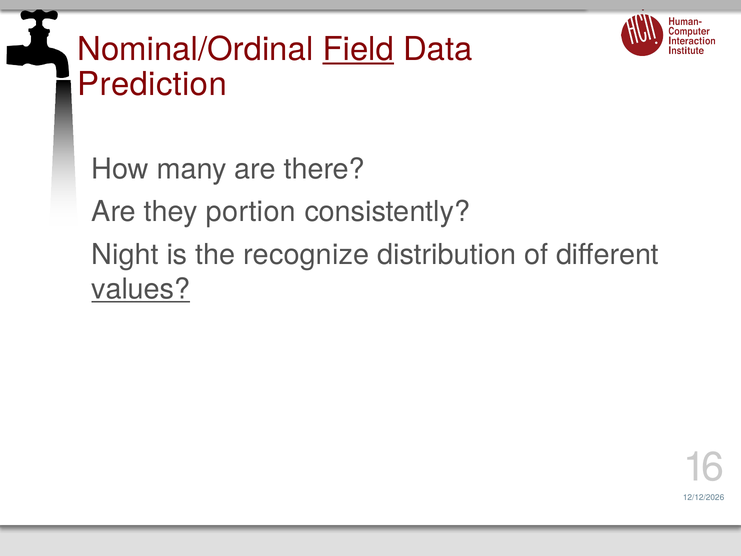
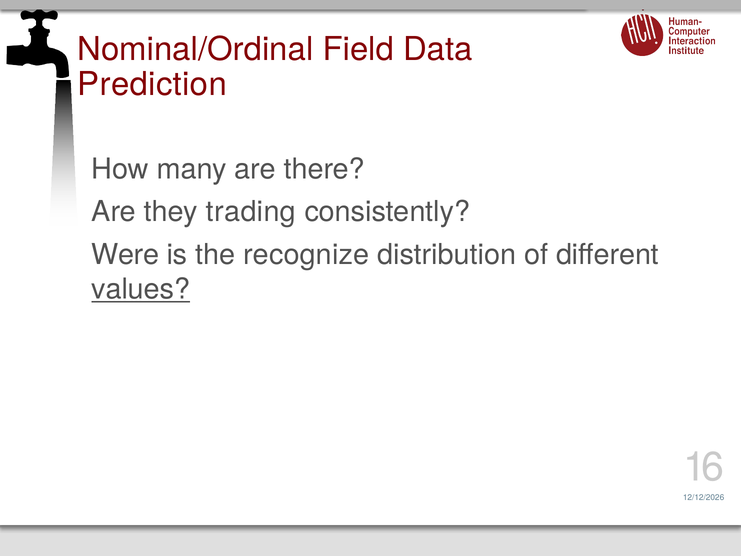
Field underline: present -> none
portion: portion -> trading
Night: Night -> Were
